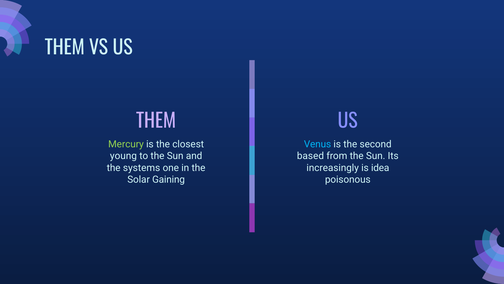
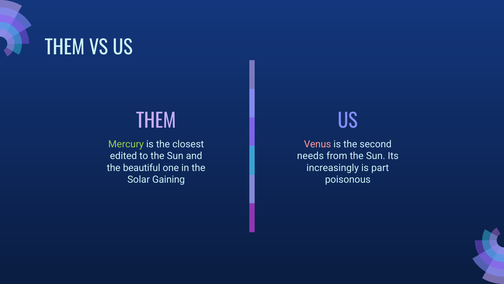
Venus colour: light blue -> pink
young: young -> edited
based: based -> needs
systems: systems -> beautiful
idea: idea -> part
